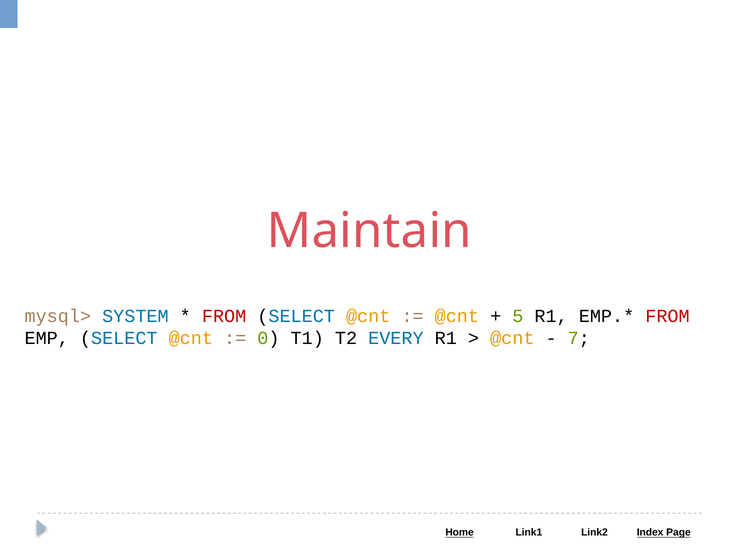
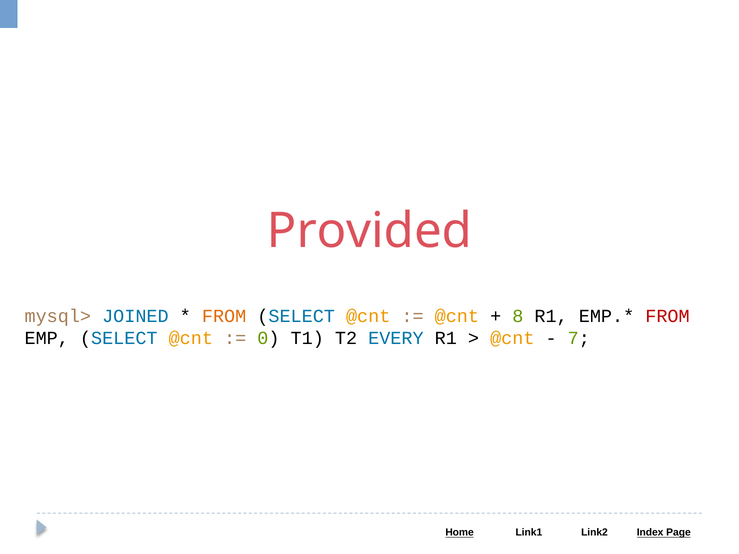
Maintain: Maintain -> Provided
SYSTEM: SYSTEM -> JOINED
FROM at (224, 316) colour: red -> orange
5: 5 -> 8
